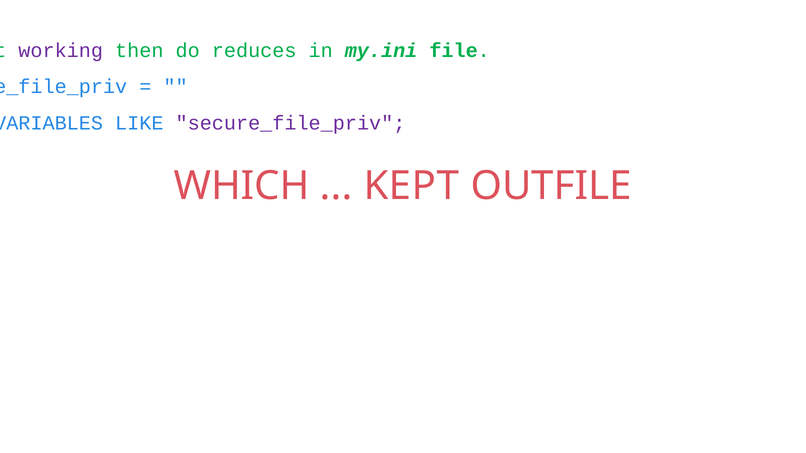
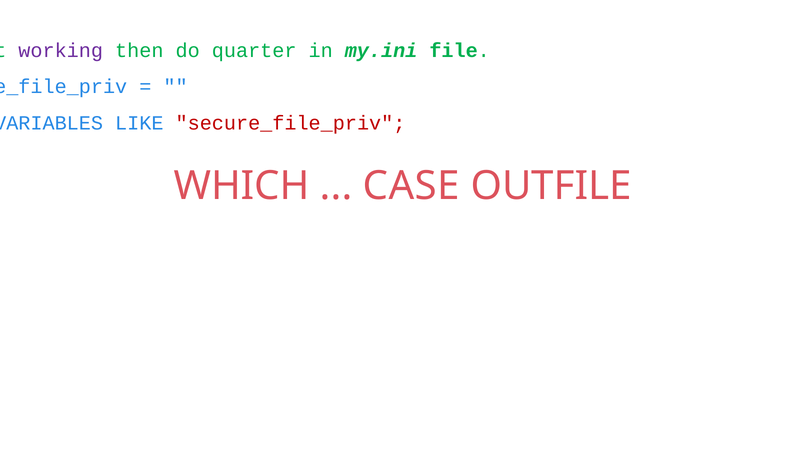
reduces: reduces -> quarter
secure_file_priv at (290, 123) colour: purple -> red
KEPT: KEPT -> CASE
